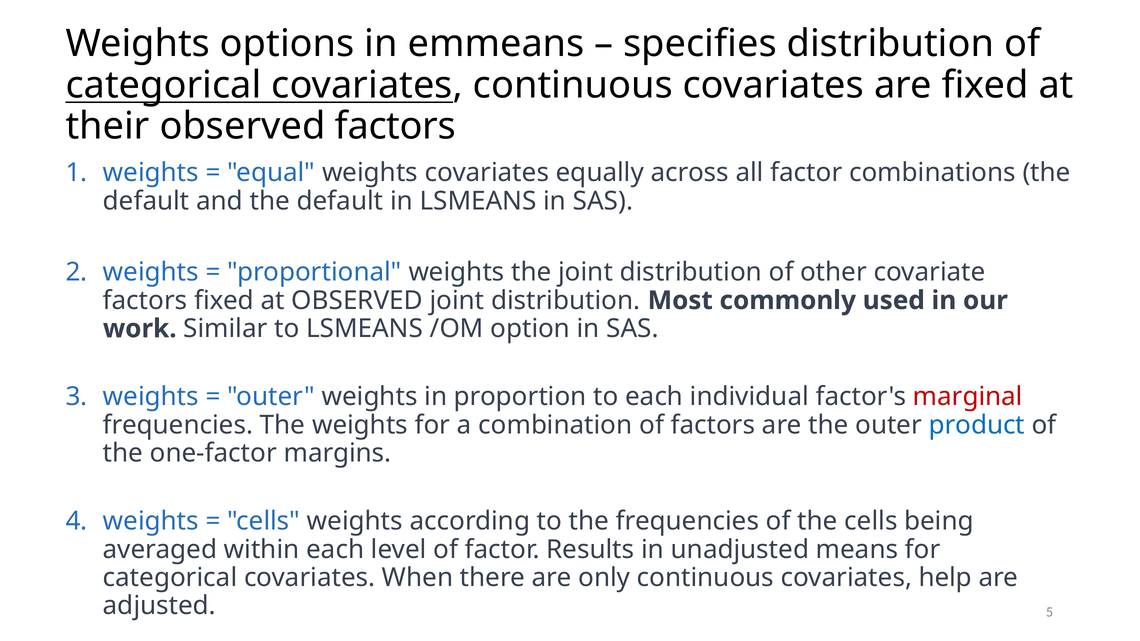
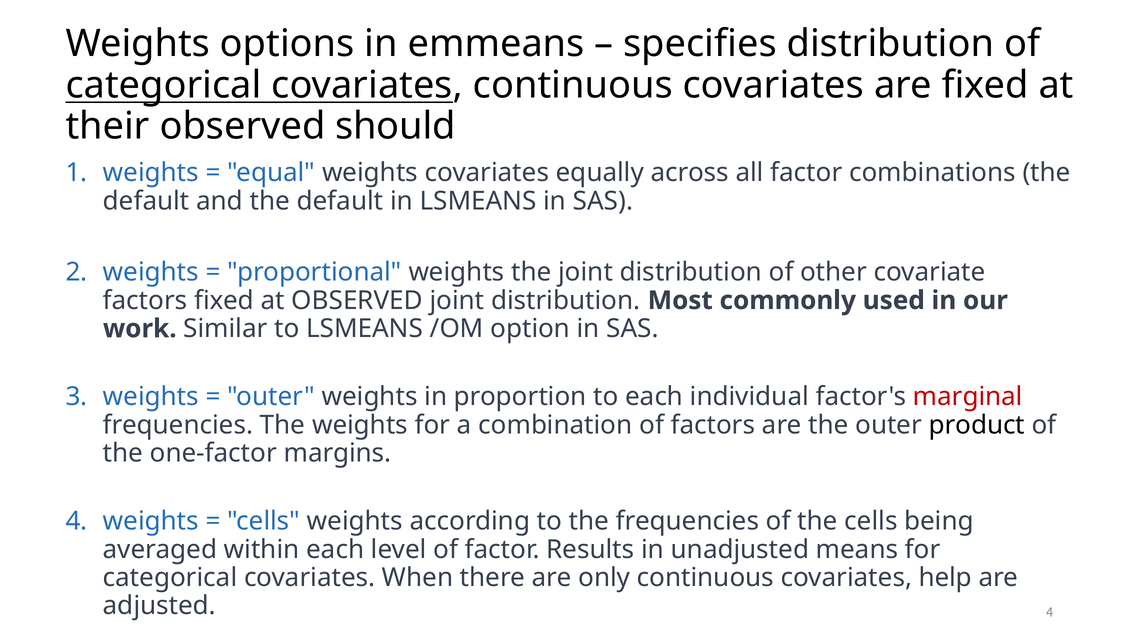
observed factors: factors -> should
product colour: blue -> black
adjusted 5: 5 -> 4
